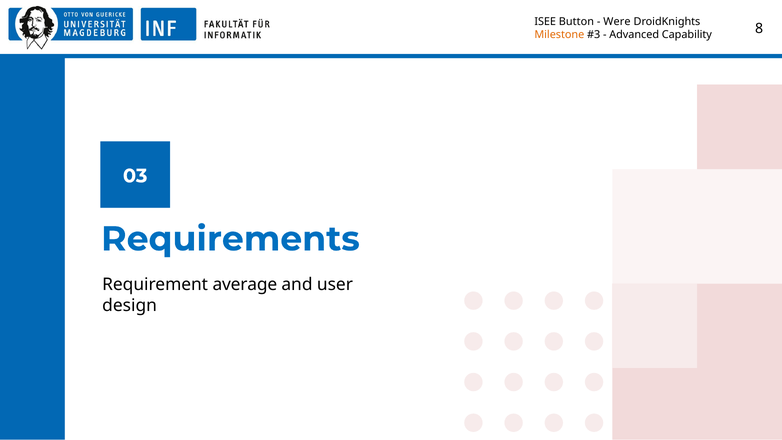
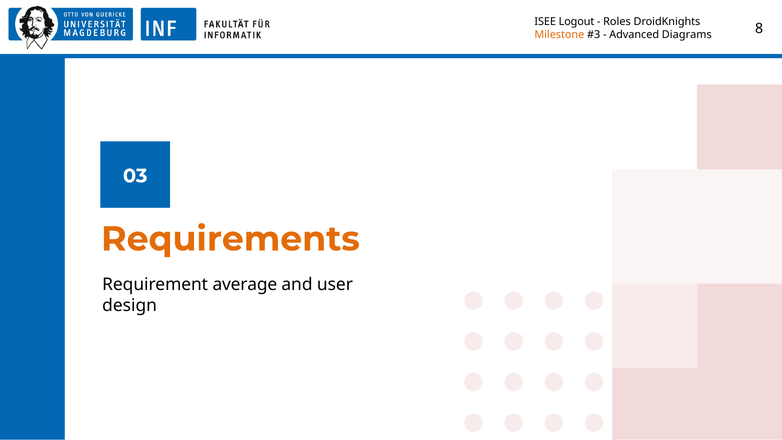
Button: Button -> Logout
Were: Were -> Roles
Capability: Capability -> Diagrams
Requirements colour: blue -> orange
